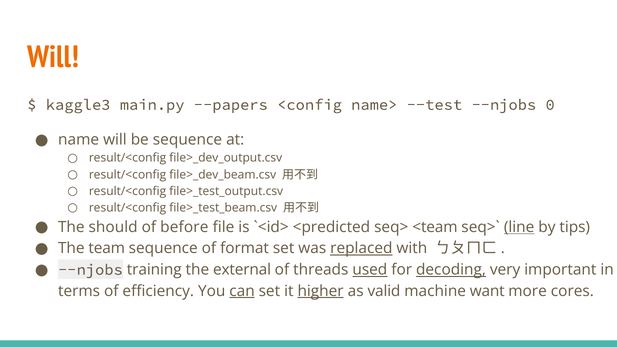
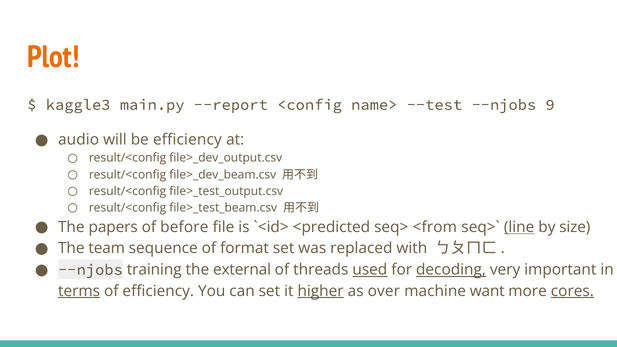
Will at (53, 57): Will -> Plot
--papers: --papers -> --report
0: 0 -> 9
name: name -> audio
be sequence: sequence -> efficiency
should: should -> papers
<team: <team -> <from
tips: tips -> size
replaced underline: present -> none
terms underline: none -> present
can underline: present -> none
valid: valid -> over
cores underline: none -> present
